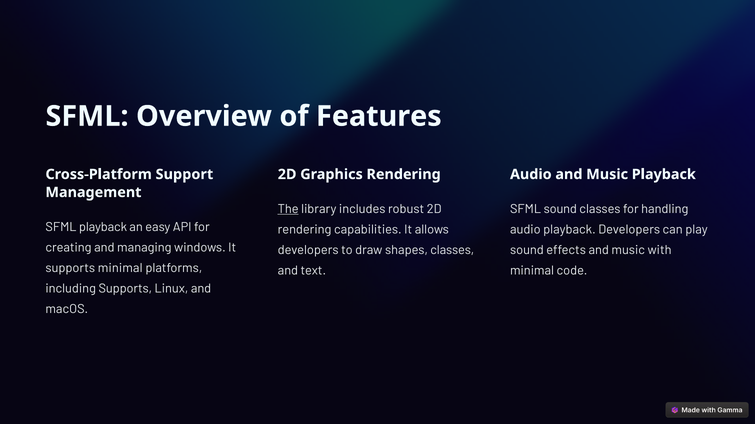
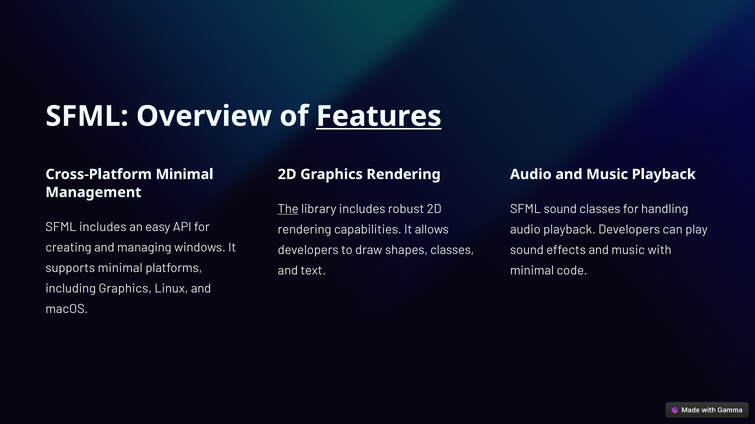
Features underline: none -> present
Cross-Platform Support: Support -> Minimal
SFML playback: playback -> includes
including Supports: Supports -> Graphics
